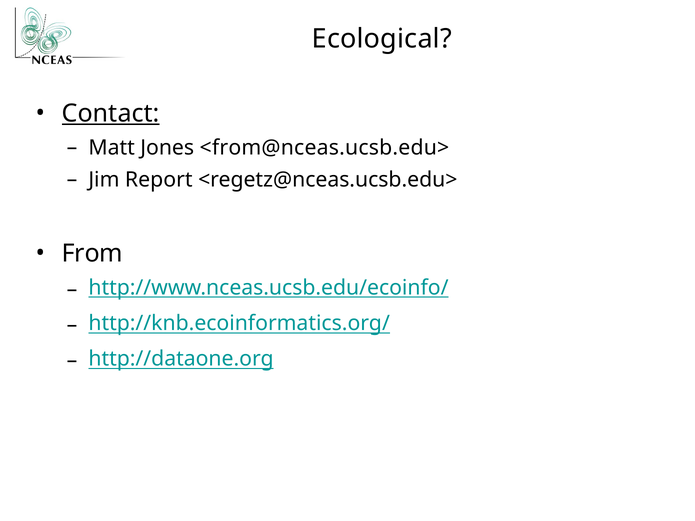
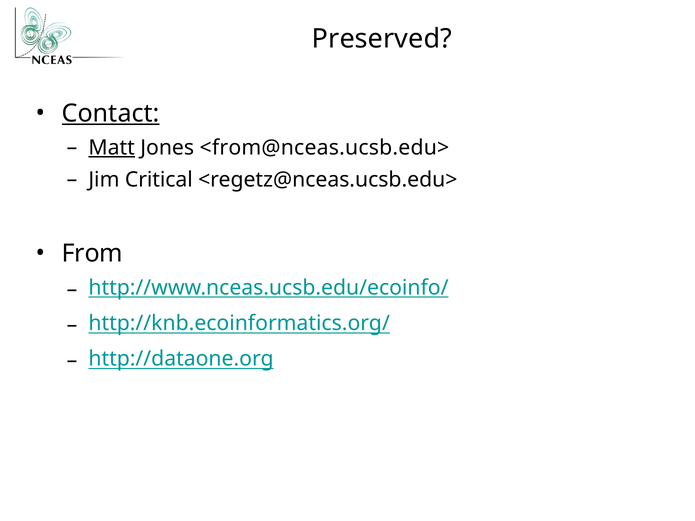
Ecological: Ecological -> Preserved
Matt underline: none -> present
Report: Report -> Critical
